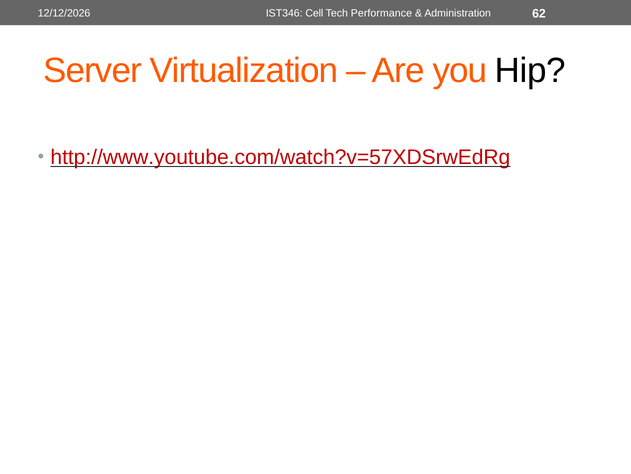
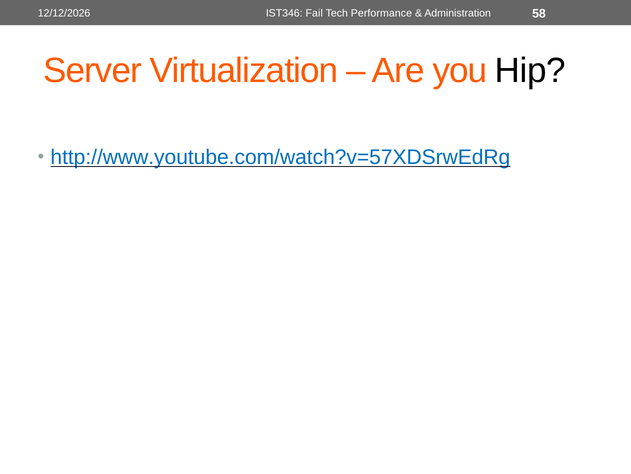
Cell: Cell -> Fail
62: 62 -> 58
http://www.youtube.com/watch?v=57XDSrwEdRg colour: red -> blue
